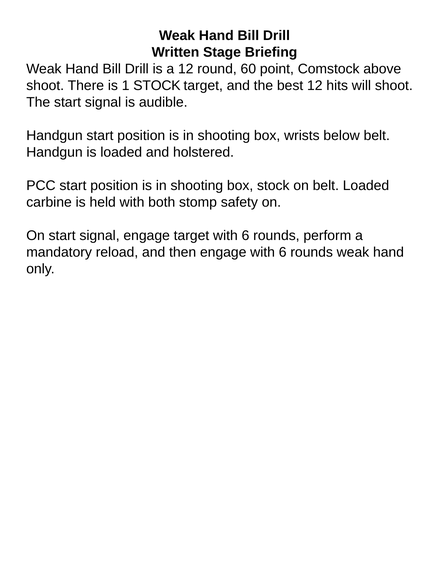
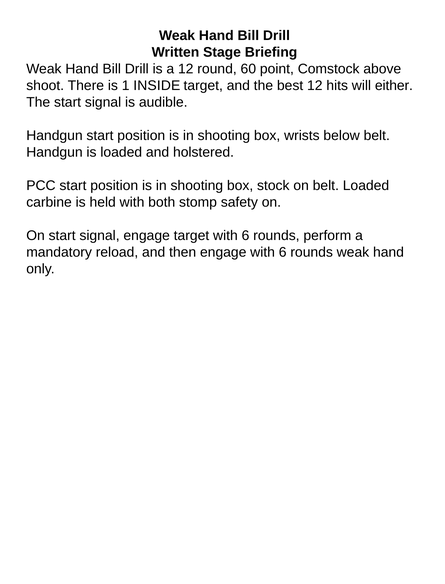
1 STOCK: STOCK -> INSIDE
will shoot: shoot -> either
